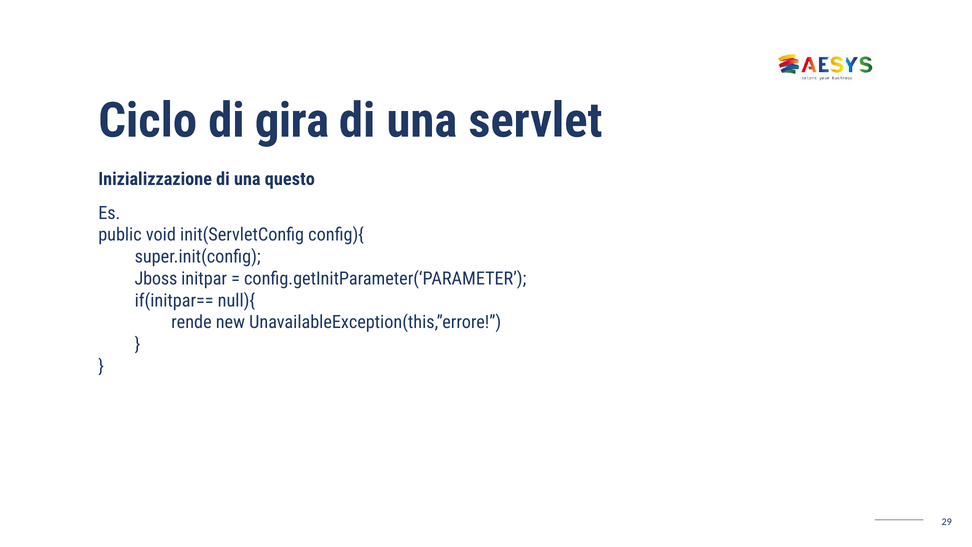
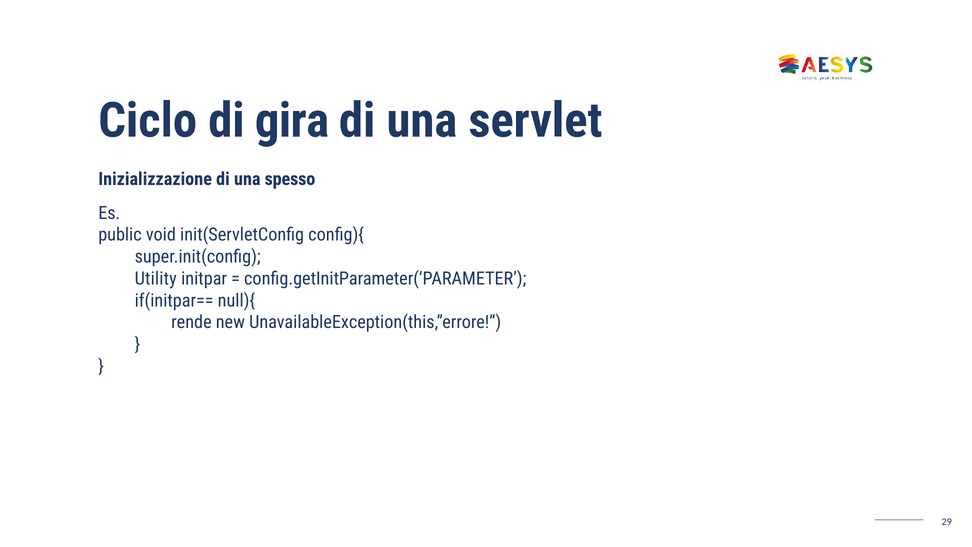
questo: questo -> spesso
Jboss: Jboss -> Utility
